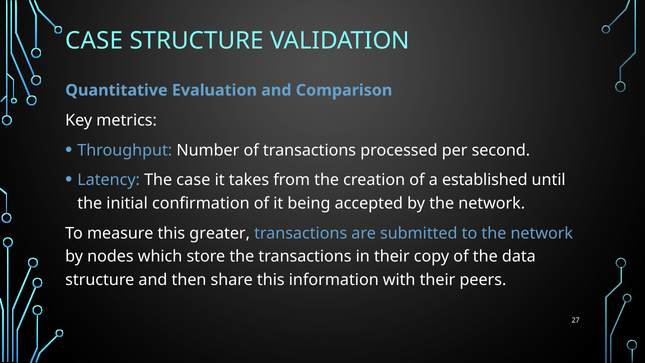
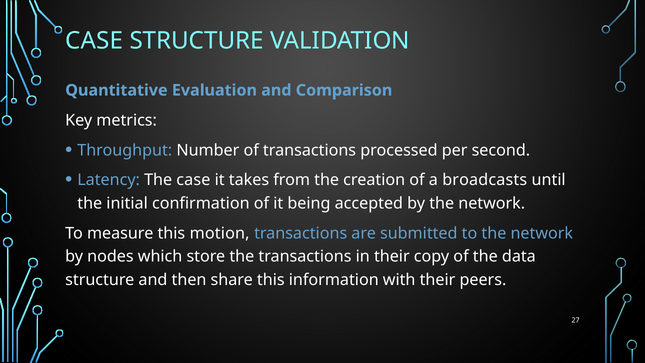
established: established -> broadcasts
greater: greater -> motion
